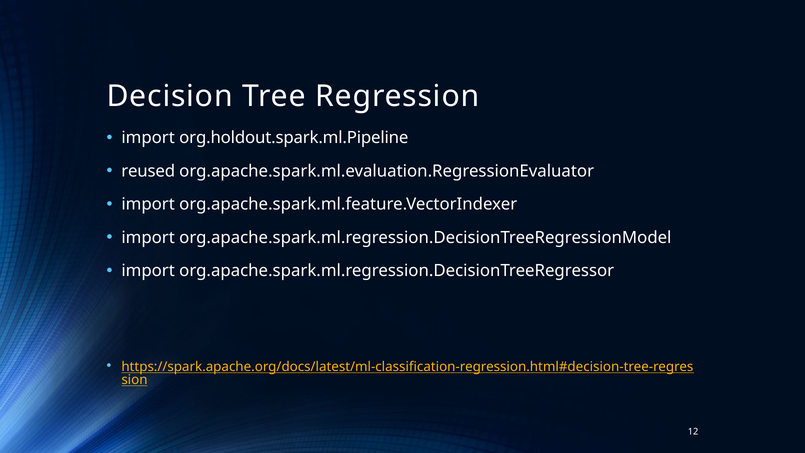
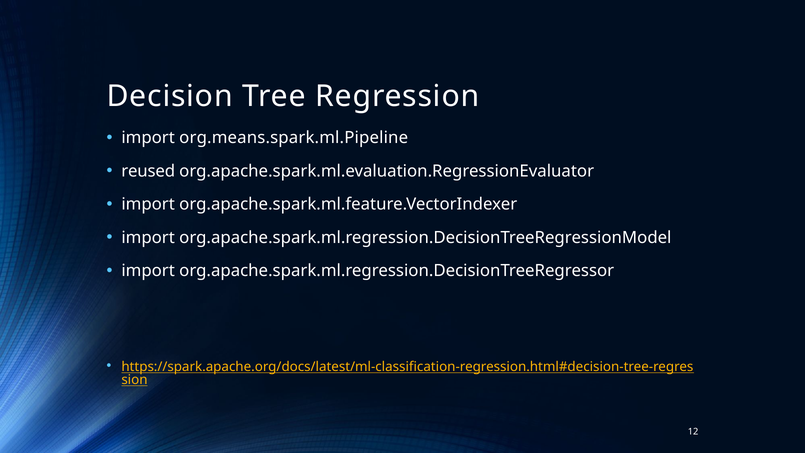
org.holdout.spark.ml.Pipeline: org.holdout.spark.ml.Pipeline -> org.means.spark.ml.Pipeline
